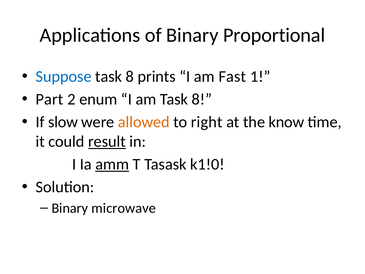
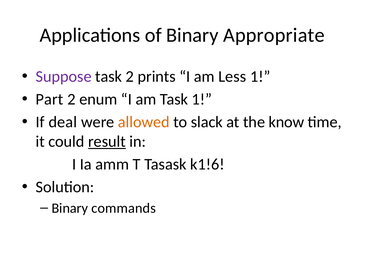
Proportional: Proportional -> Appropriate
Suppose colour: blue -> purple
8 at (130, 77): 8 -> 2
Fast: Fast -> Less
am Task 8: 8 -> 1
slow: slow -> deal
right: right -> slack
amm underline: present -> none
k1!0: k1!0 -> k1!6
microwave: microwave -> commands
